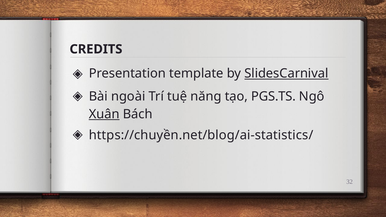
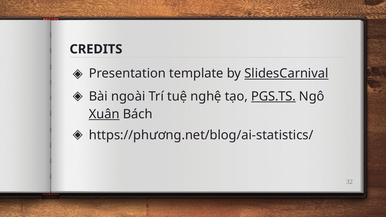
năng: năng -> nghệ
PGS.TS underline: none -> present
https://chuyền.net/blog/ai-statistics/: https://chuyền.net/blog/ai-statistics/ -> https://phương.net/blog/ai-statistics/
